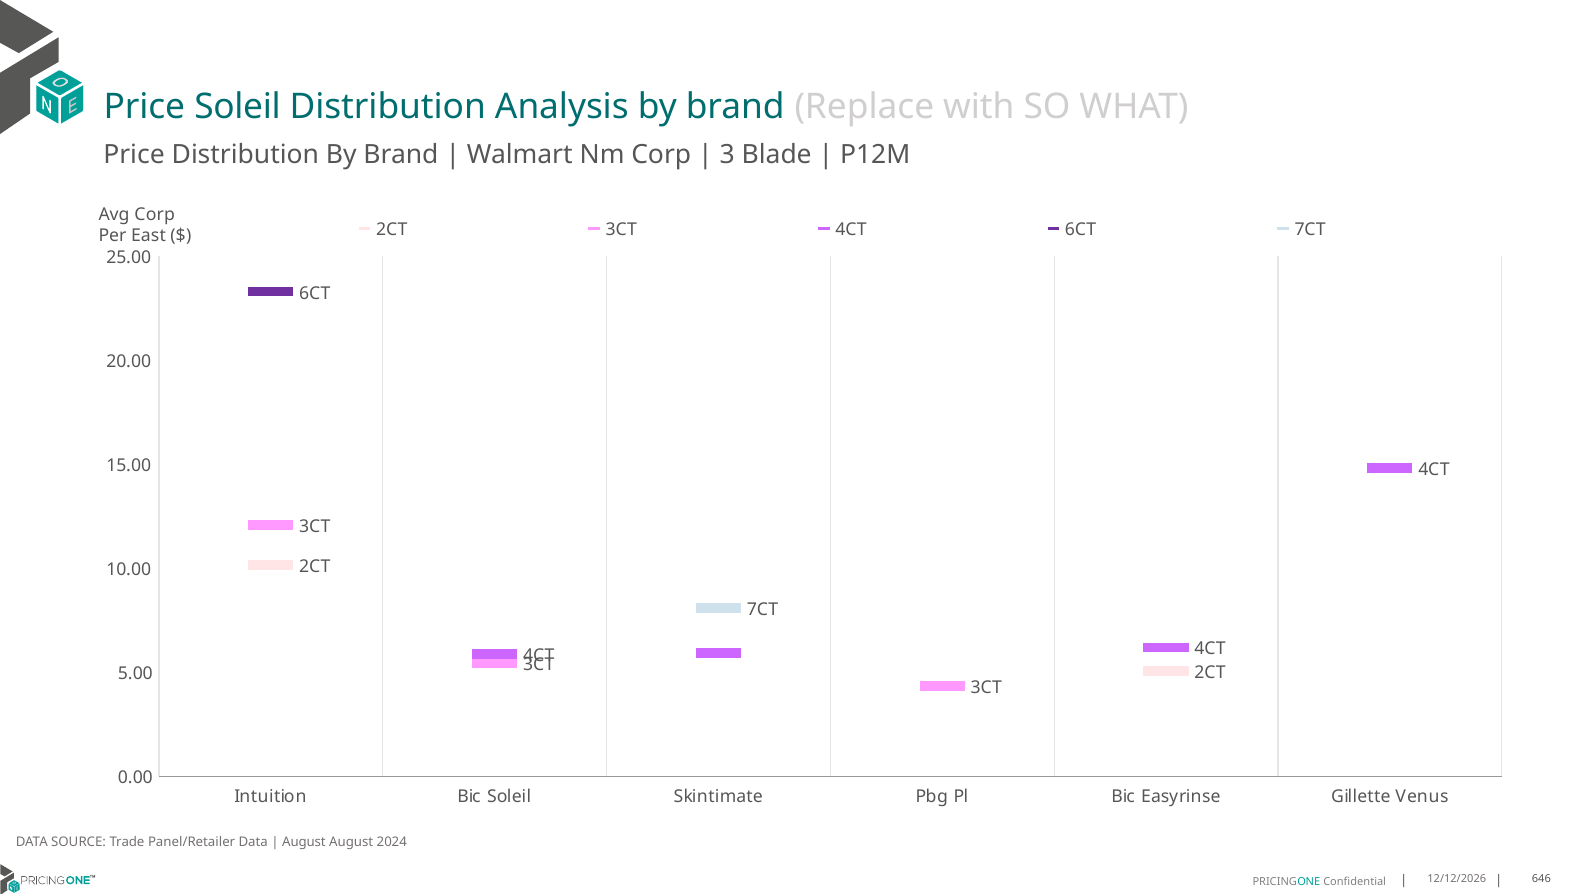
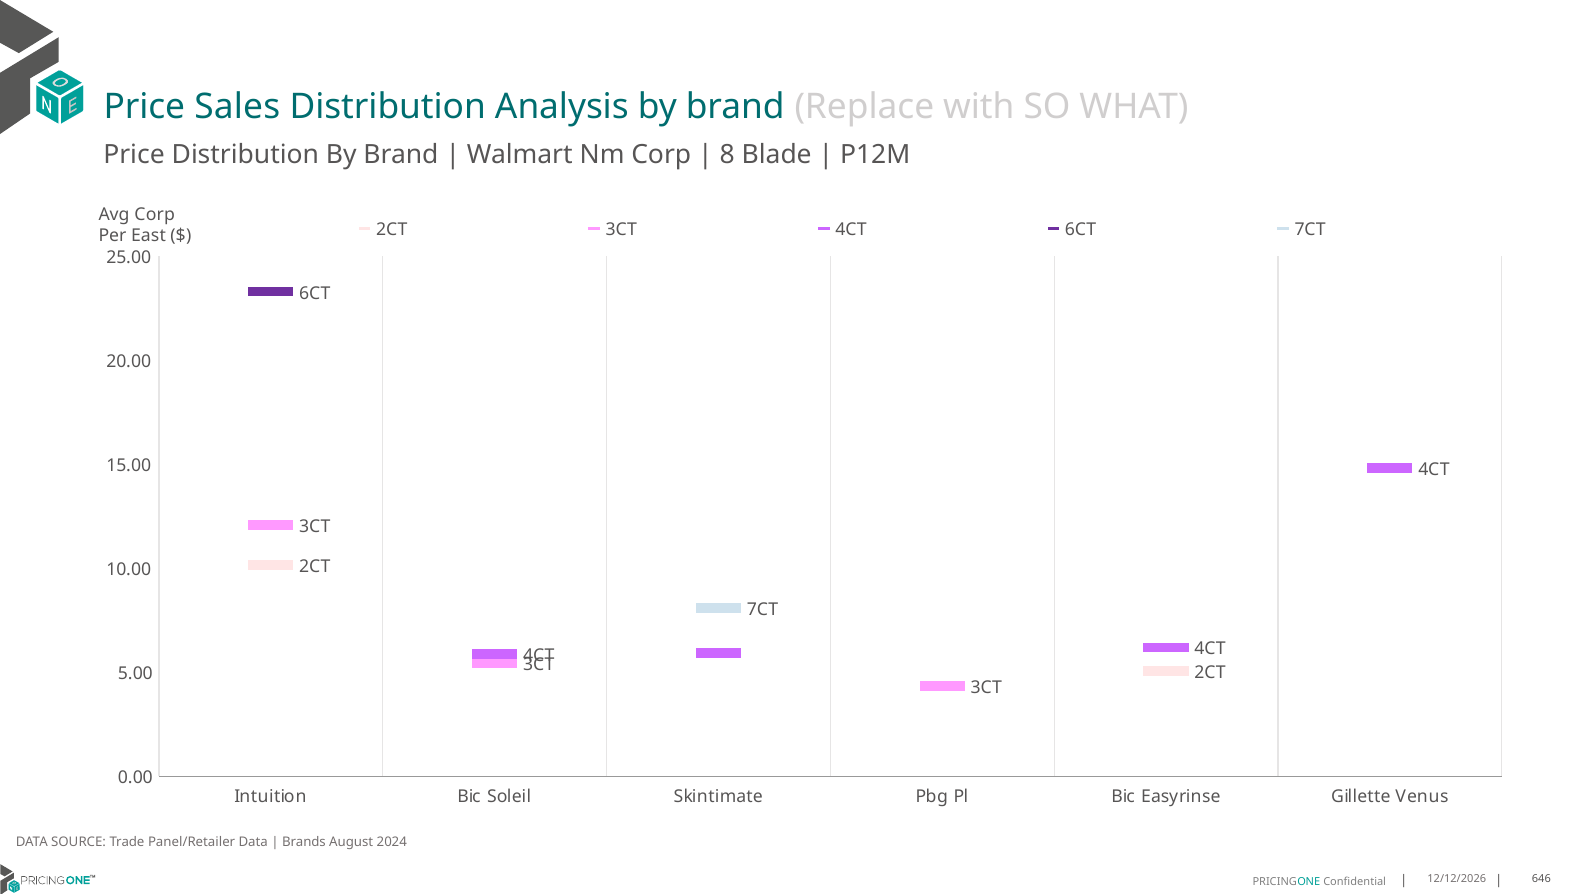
Price Soleil: Soleil -> Sales
3: 3 -> 8
August at (304, 842): August -> Brands
